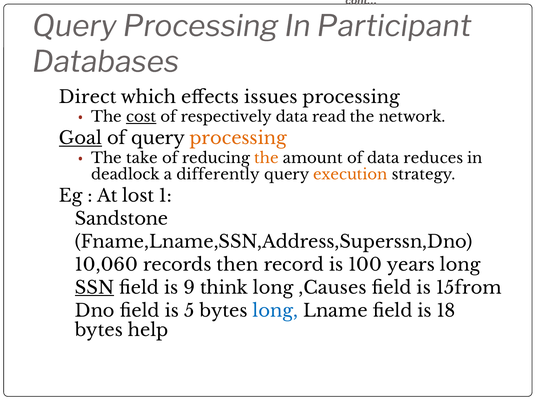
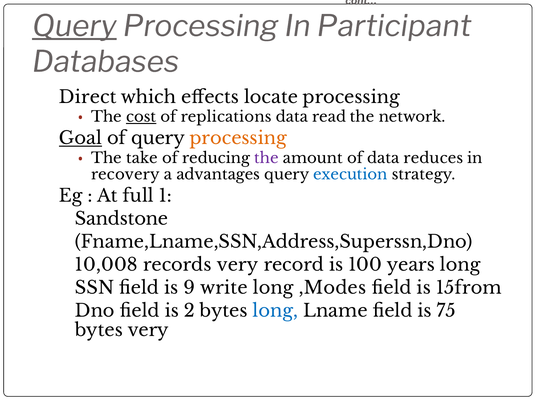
Query at (74, 26) underline: none -> present
issues: issues -> locate
respectively: respectively -> replications
the at (266, 158) colour: orange -> purple
deadlock: deadlock -> recovery
differently: differently -> advantages
execution colour: orange -> blue
lost: lost -> full
10,060: 10,060 -> 10,008
records then: then -> very
SSN underline: present -> none
think: think -> write
,Causes: ,Causes -> ,Modes
5: 5 -> 2
18: 18 -> 75
bytes help: help -> very
